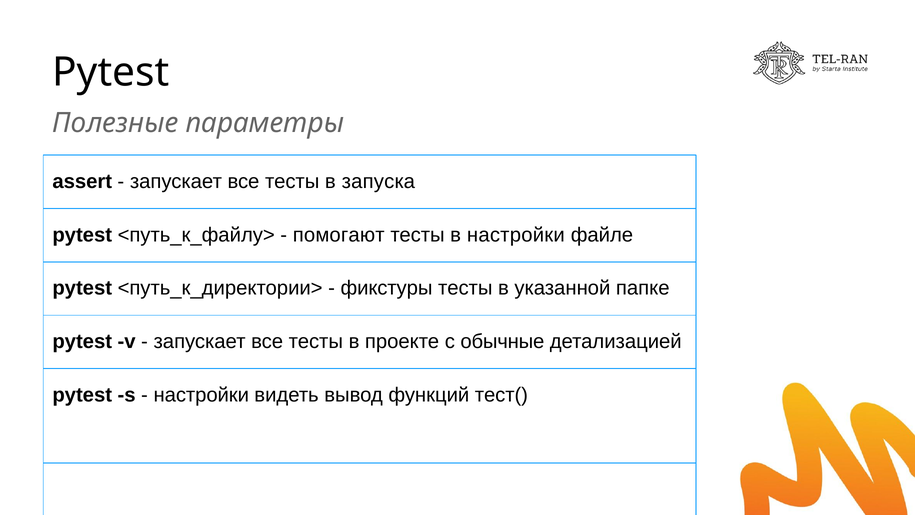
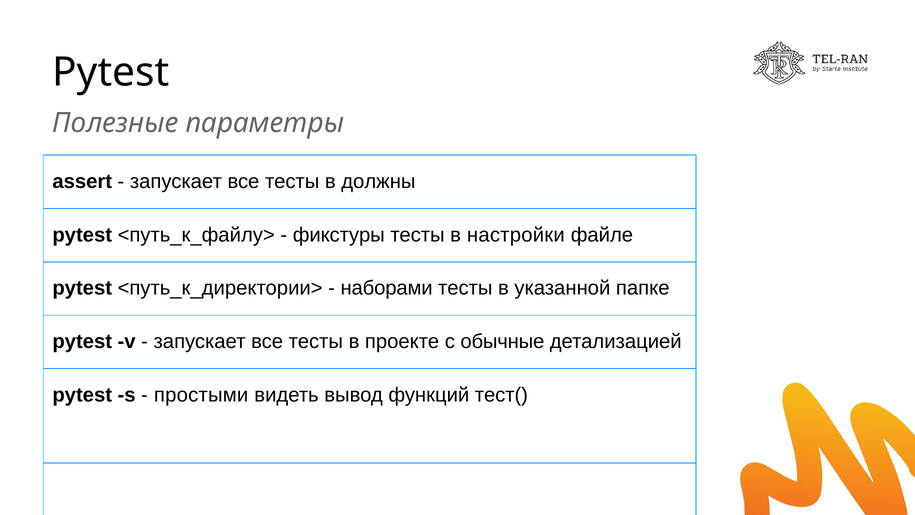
запуска: запуска -> должны
помогают: помогают -> фикстуры
фикстуры: фикстуры -> наборами
настройки at (201, 395): настройки -> простыми
